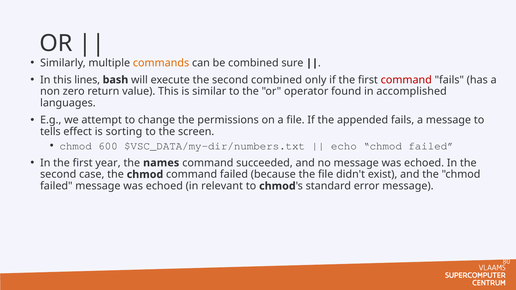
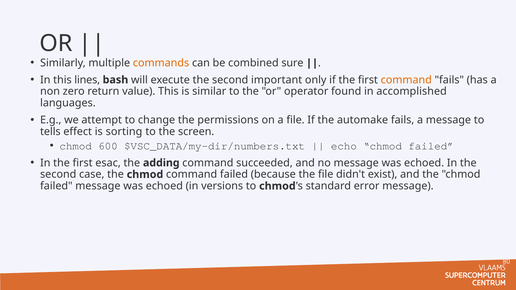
second combined: combined -> important
command at (406, 80) colour: red -> orange
appended: appended -> automake
year: year -> esac
names: names -> adding
relevant: relevant -> versions
